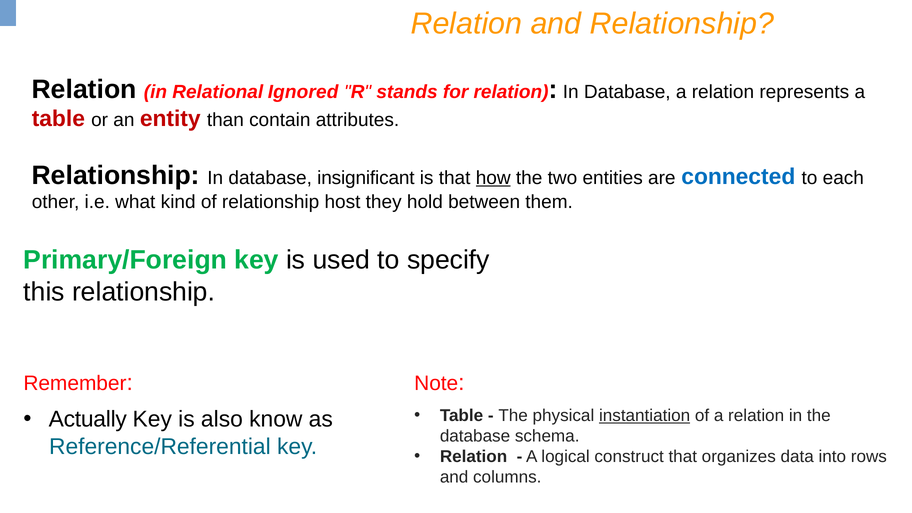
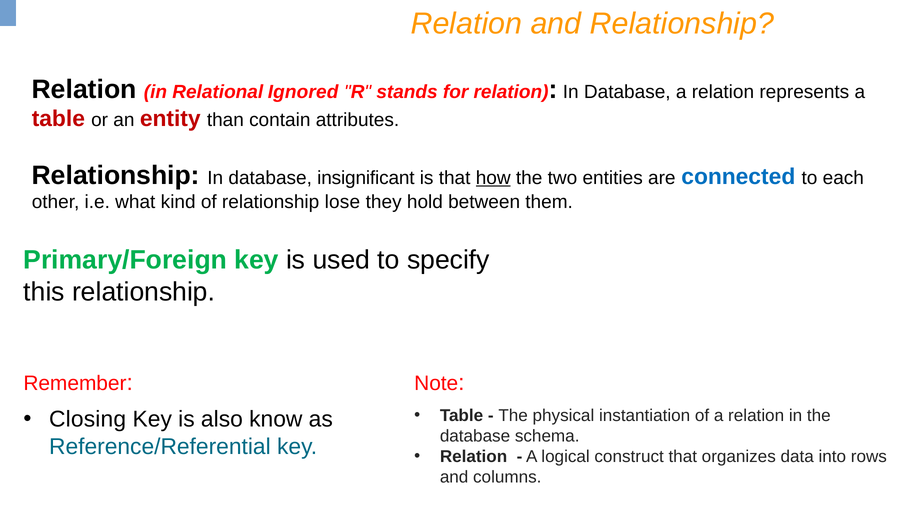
host: host -> lose
instantiation underline: present -> none
Actually: Actually -> Closing
